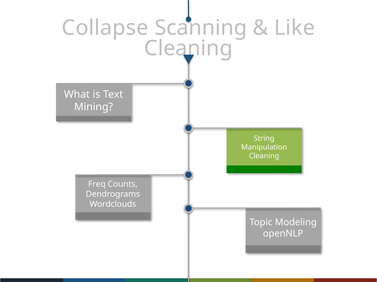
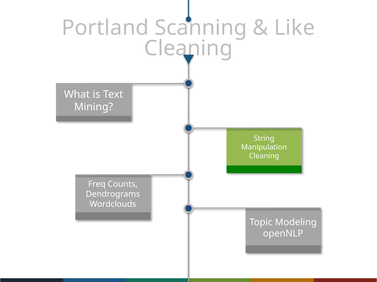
Collapse: Collapse -> Portland
